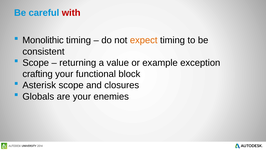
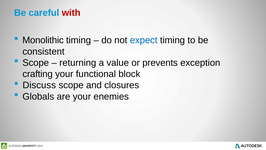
expect colour: orange -> blue
example: example -> prevents
Asterisk: Asterisk -> Discuss
